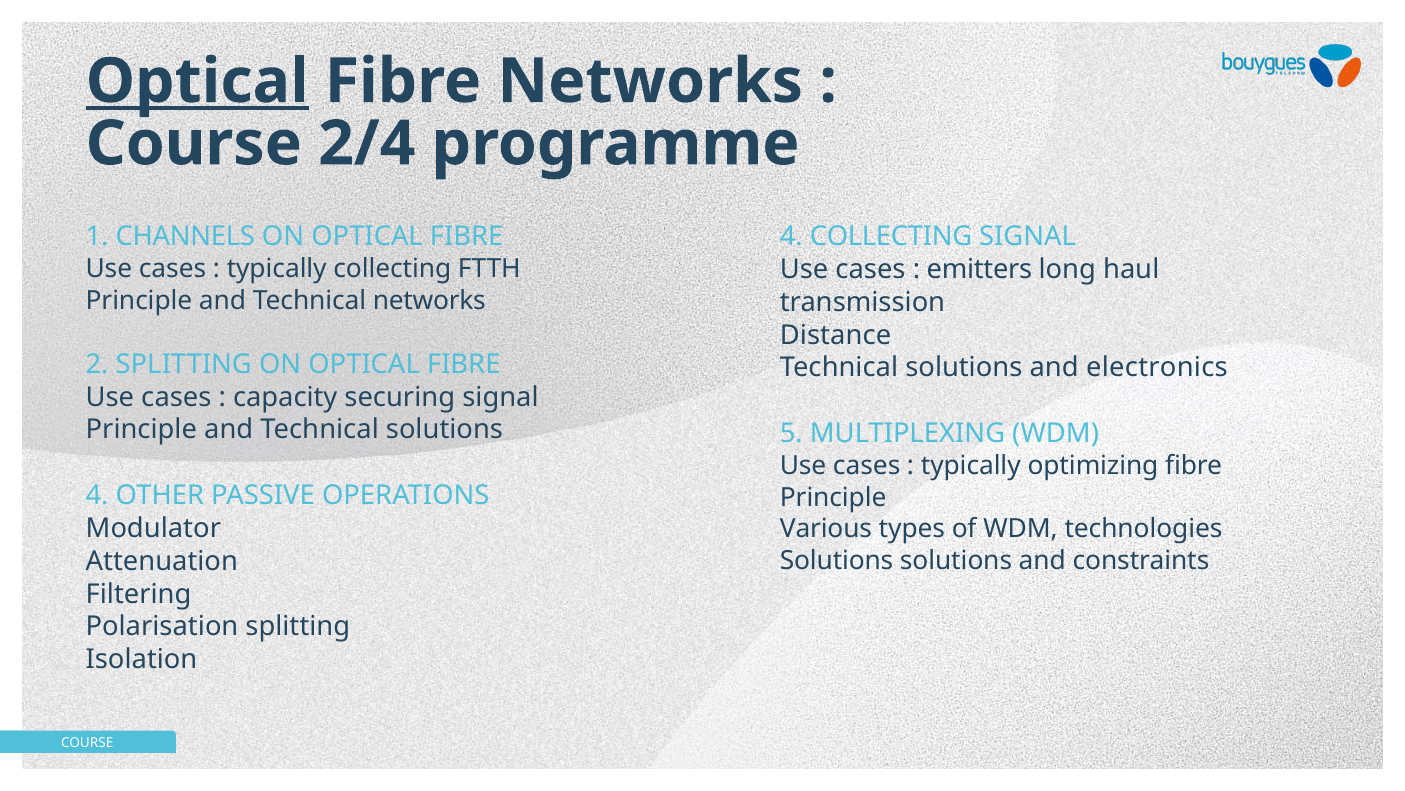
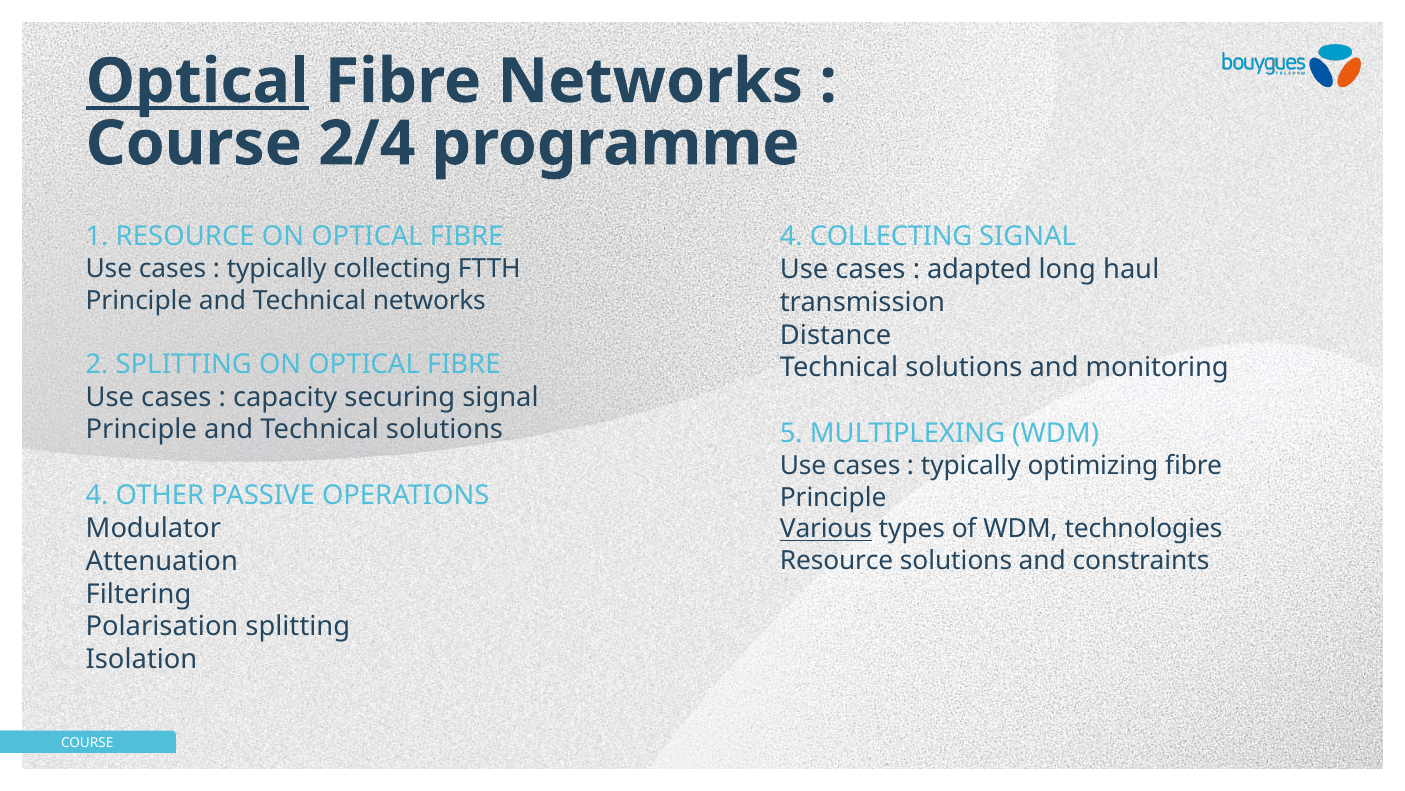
1 CHANNELS: CHANNELS -> RESOURCE
emitters: emitters -> adapted
electronics: electronics -> monitoring
Various underline: none -> present
Solutions at (837, 560): Solutions -> Resource
